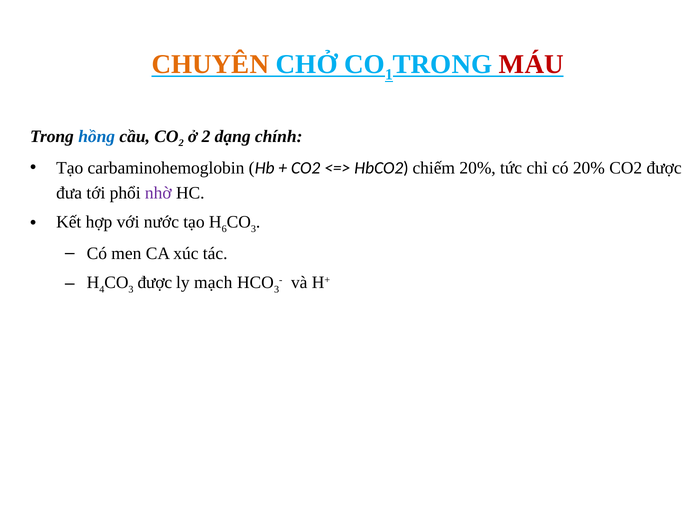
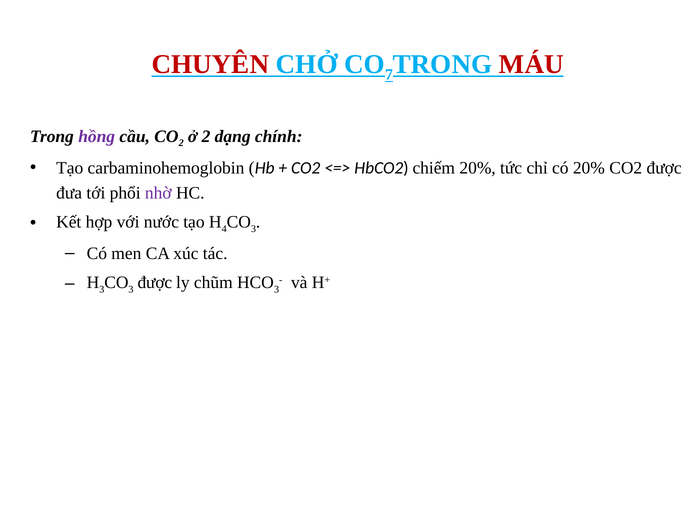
CHUYÊN colour: orange -> red
1: 1 -> 7
hồng colour: blue -> purple
6: 6 -> 4
4 at (102, 290): 4 -> 3
mạch: mạch -> chũm
